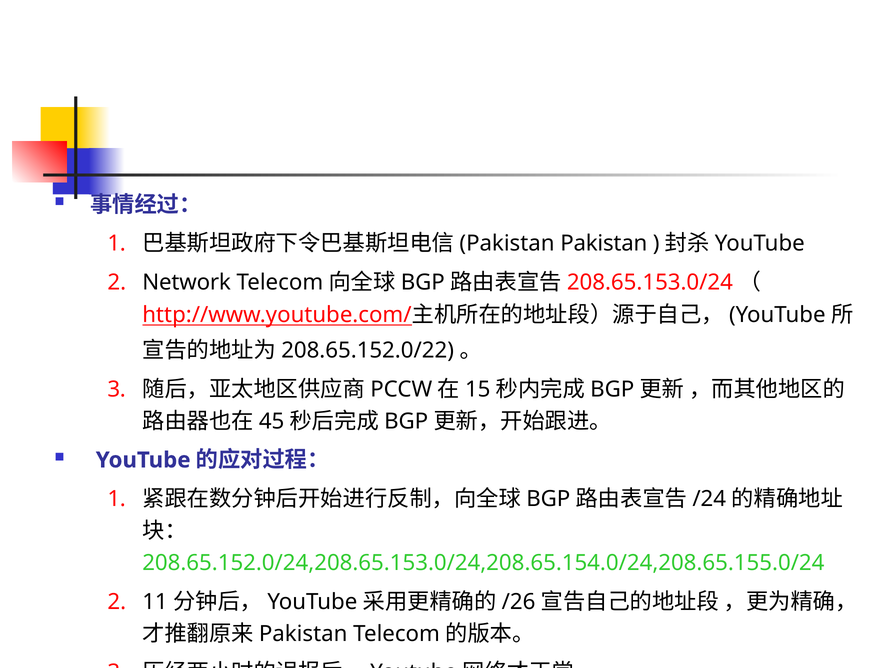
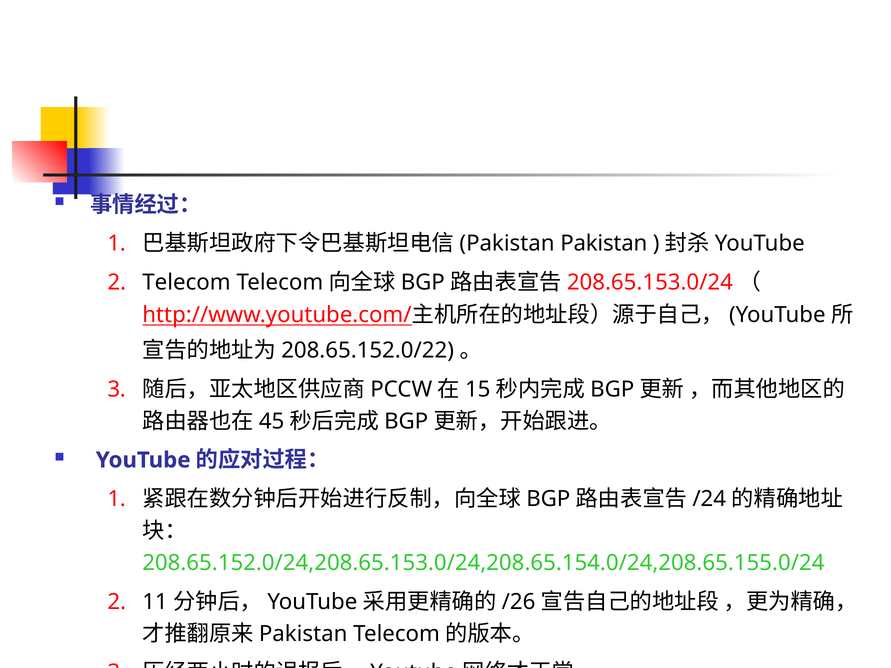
Network: Network -> Telecom
